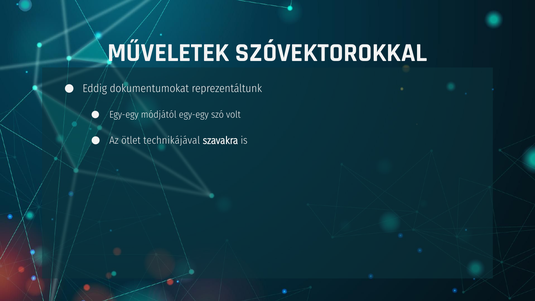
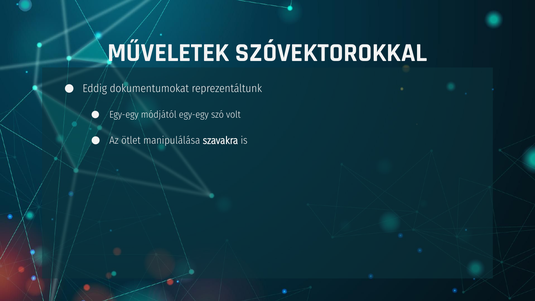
technikájával: technikájával -> manipulálása
